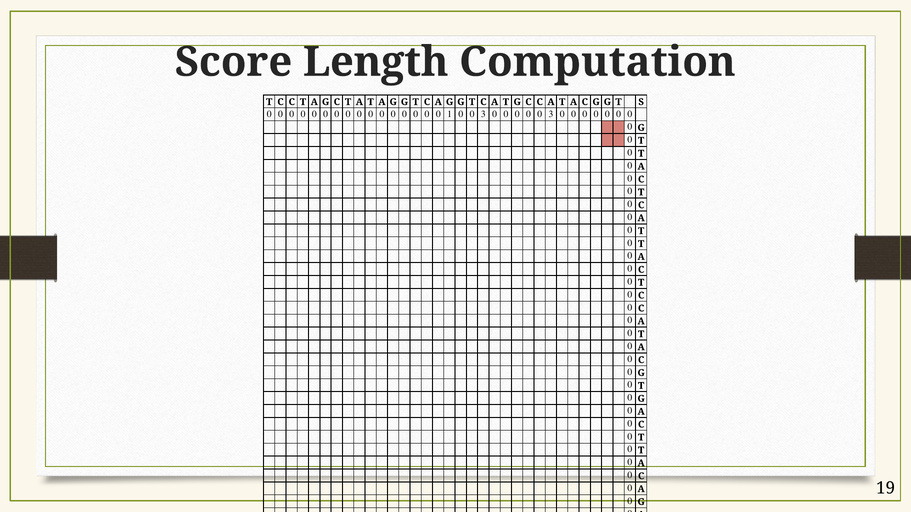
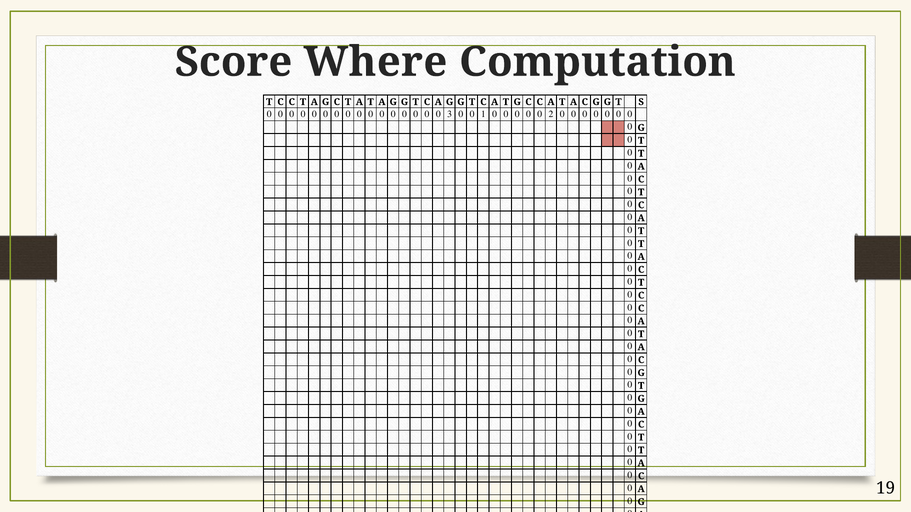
Length: Length -> Where
1: 1 -> 3
3 at (483, 114): 3 -> 1
0 0 0 3: 3 -> 2
